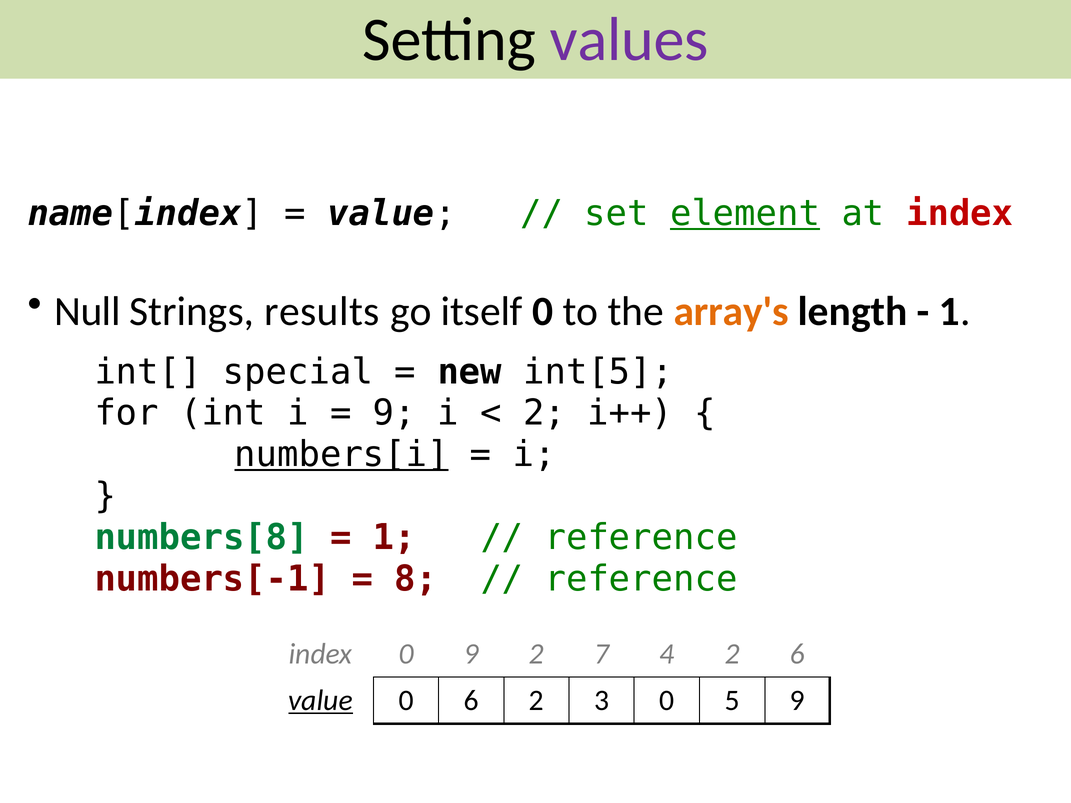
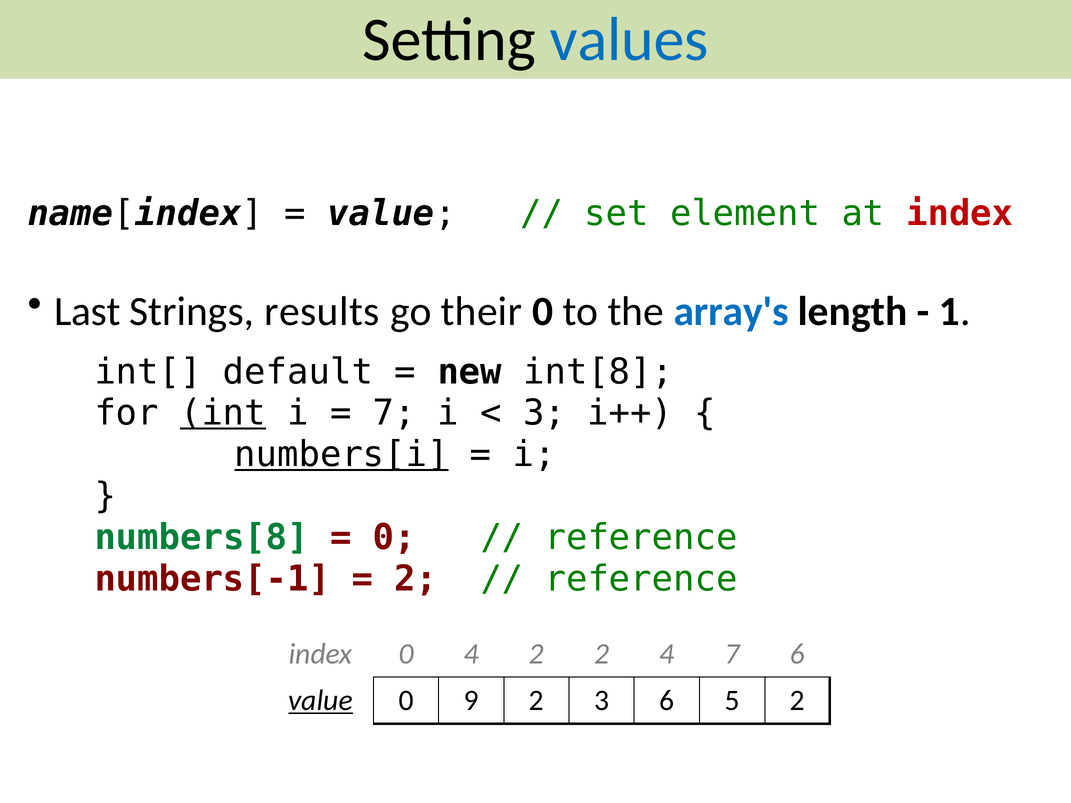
values colour: purple -> blue
element underline: present -> none
Null: Null -> Last
itself: itself -> their
array's colour: orange -> blue
special: special -> default
int[5: int[5 -> int[8
int underline: none -> present
9 at (394, 413): 9 -> 7
2 at (544, 413): 2 -> 3
1 at (394, 538): 1 -> 0
8 at (416, 579): 8 -> 2
0 9: 9 -> 4
2 7: 7 -> 2
4 2: 2 -> 7
0 6: 6 -> 9
3 0: 0 -> 6
5 9: 9 -> 2
